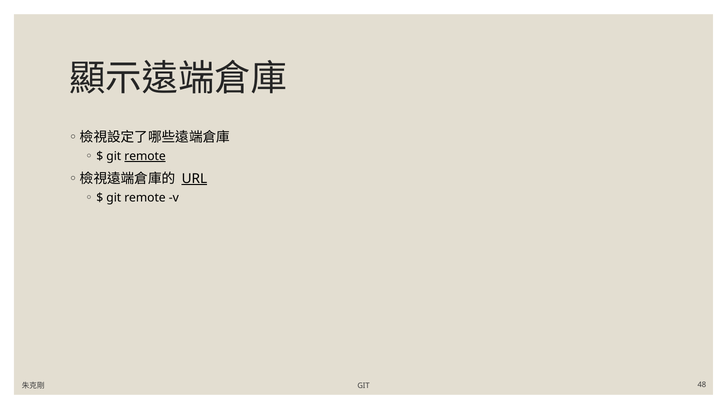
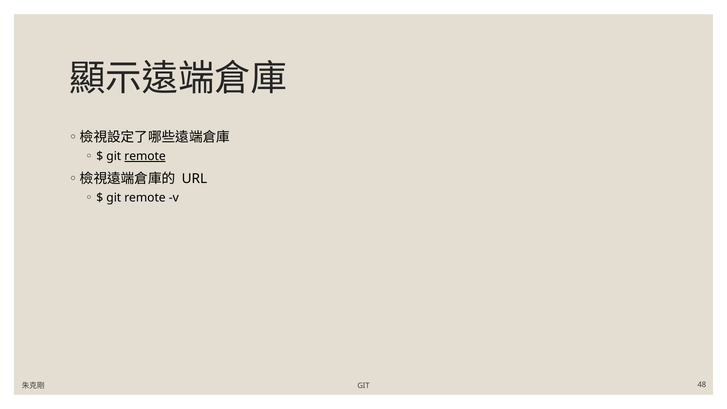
URL underline: present -> none
